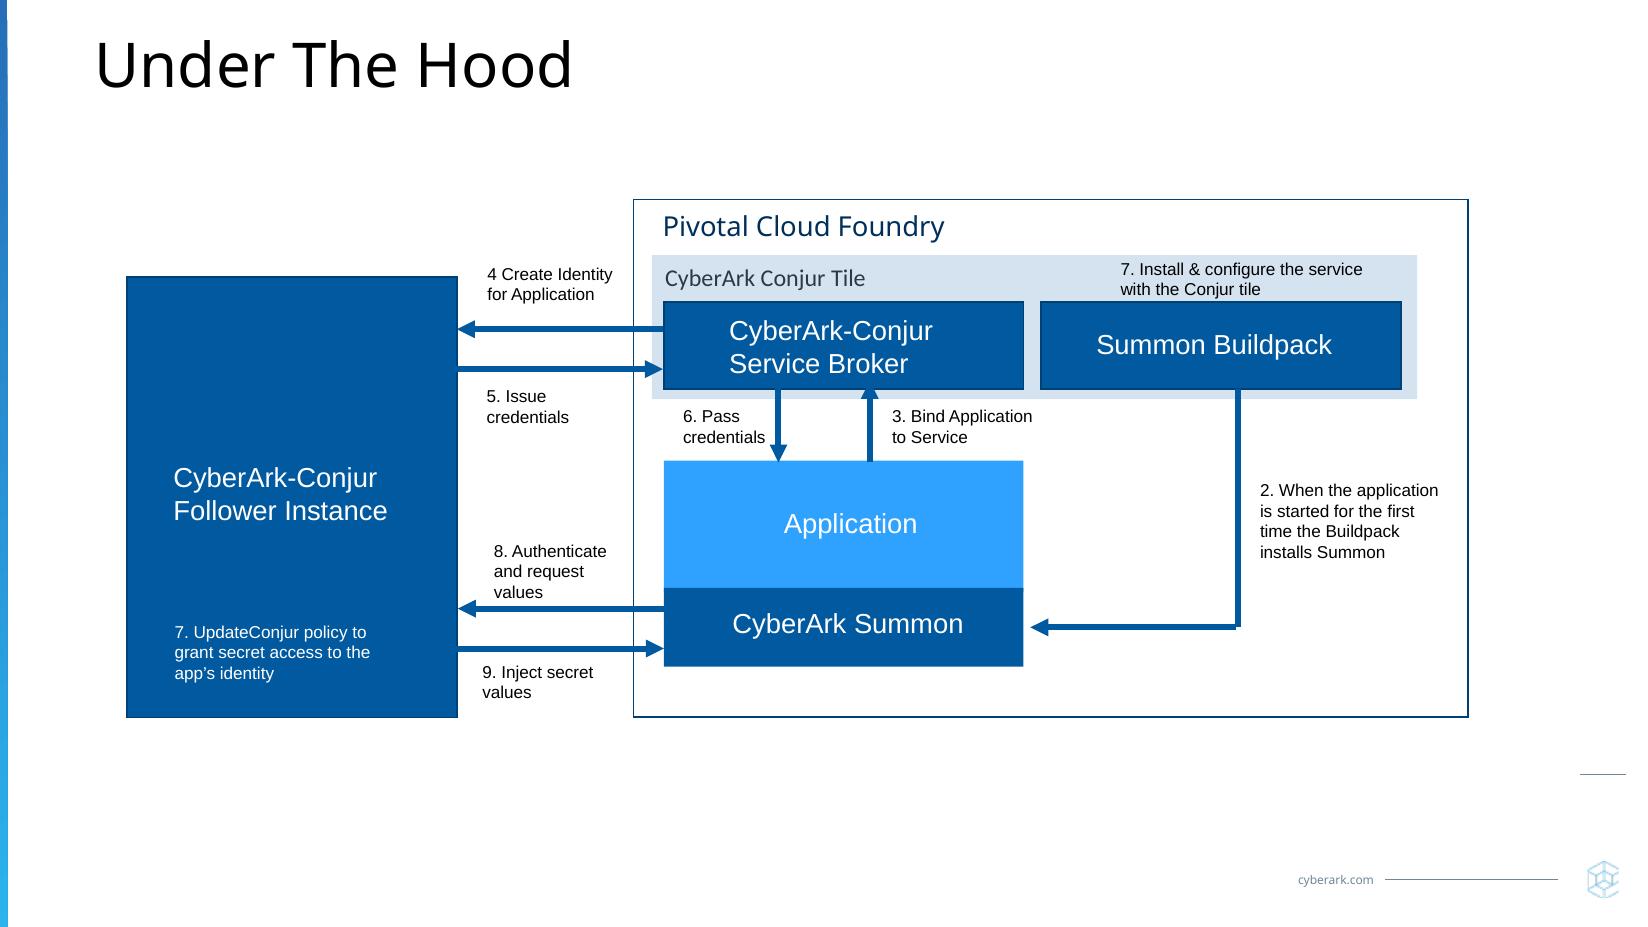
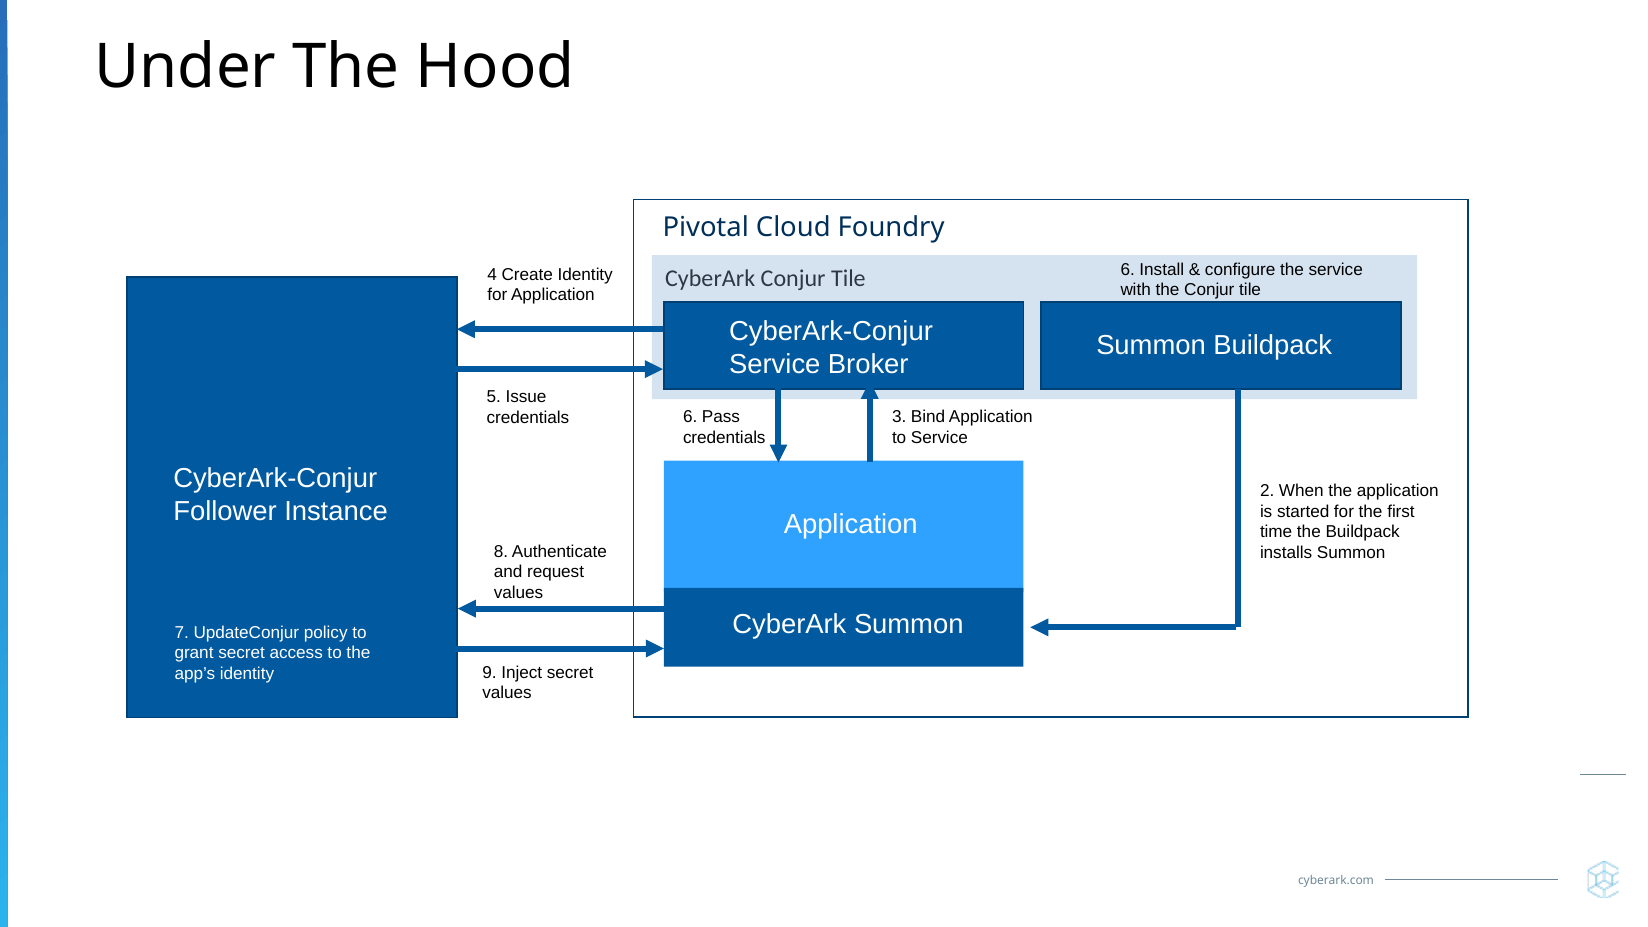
CyberArk Conjur Tile 7: 7 -> 6
